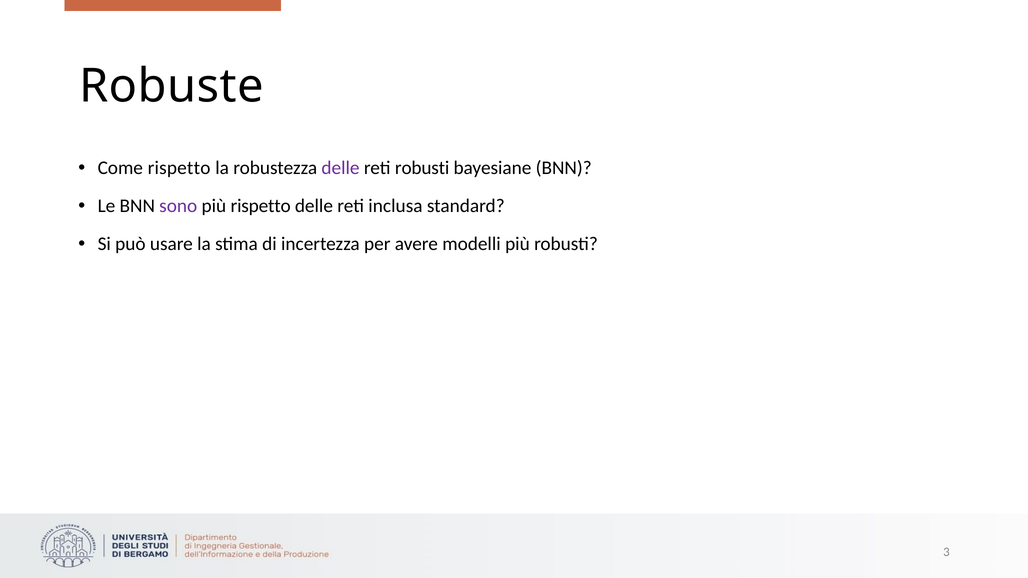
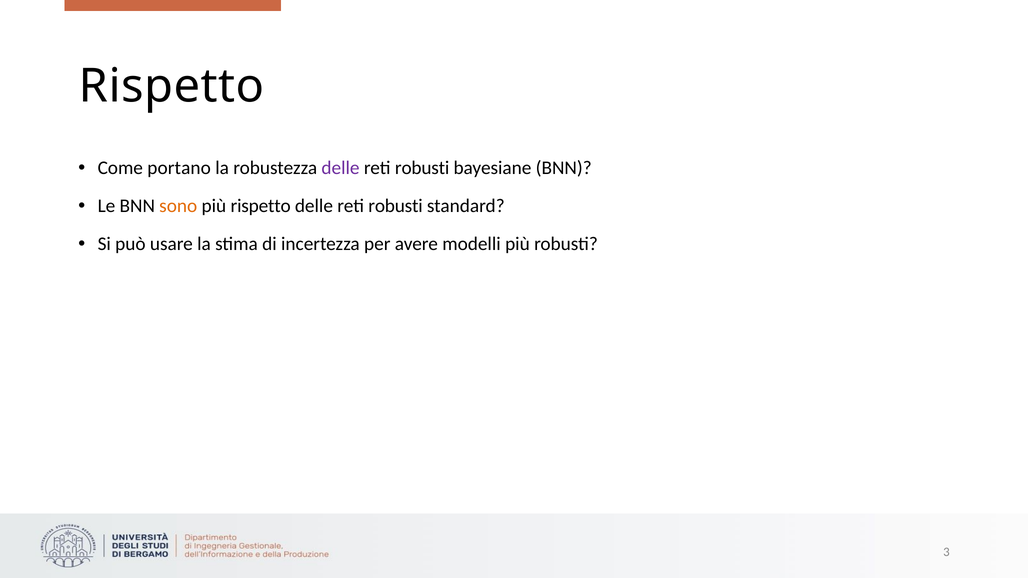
Robuste at (171, 86): Robuste -> Rispetto
Come rispetto: rispetto -> portano
sono colour: purple -> orange
inclusa at (395, 206): inclusa -> robusti
